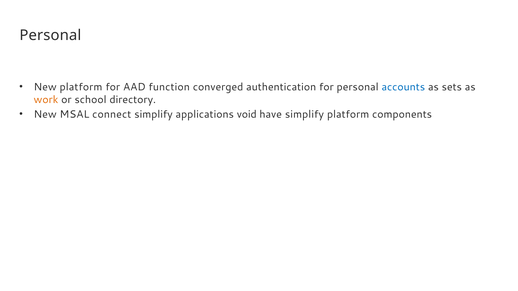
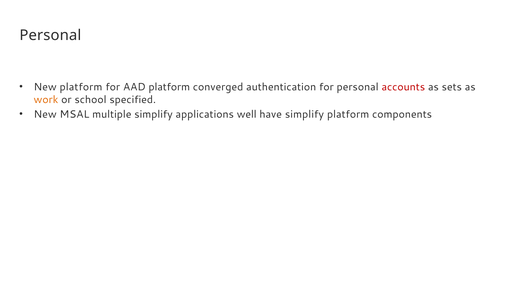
AAD function: function -> platform
accounts colour: blue -> red
directory: directory -> specified
connect: connect -> multiple
void: void -> well
